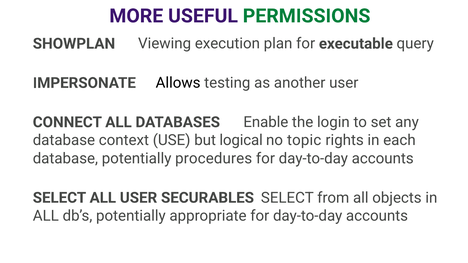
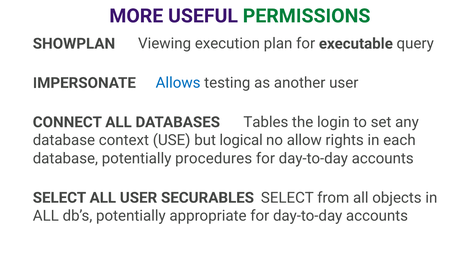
Allows colour: black -> blue
Enable: Enable -> Tables
topic: topic -> allow
